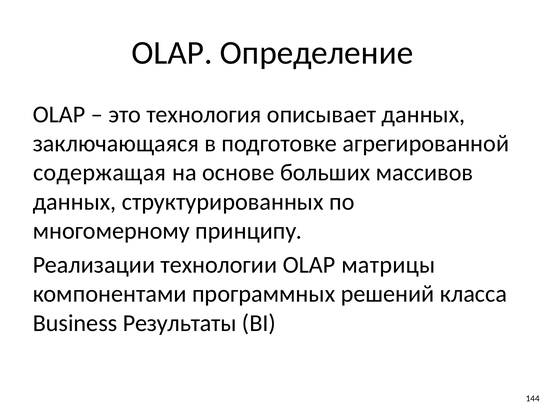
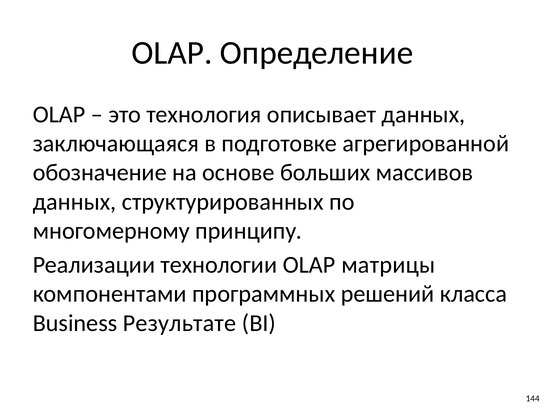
содержащая: содержащая -> обозначение
Результаты: Результаты -> Результате
